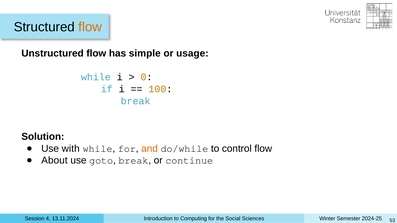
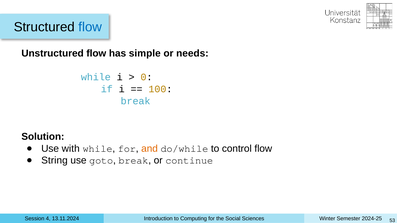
flow at (90, 27) colour: orange -> blue
usage: usage -> needs
About: About -> String
